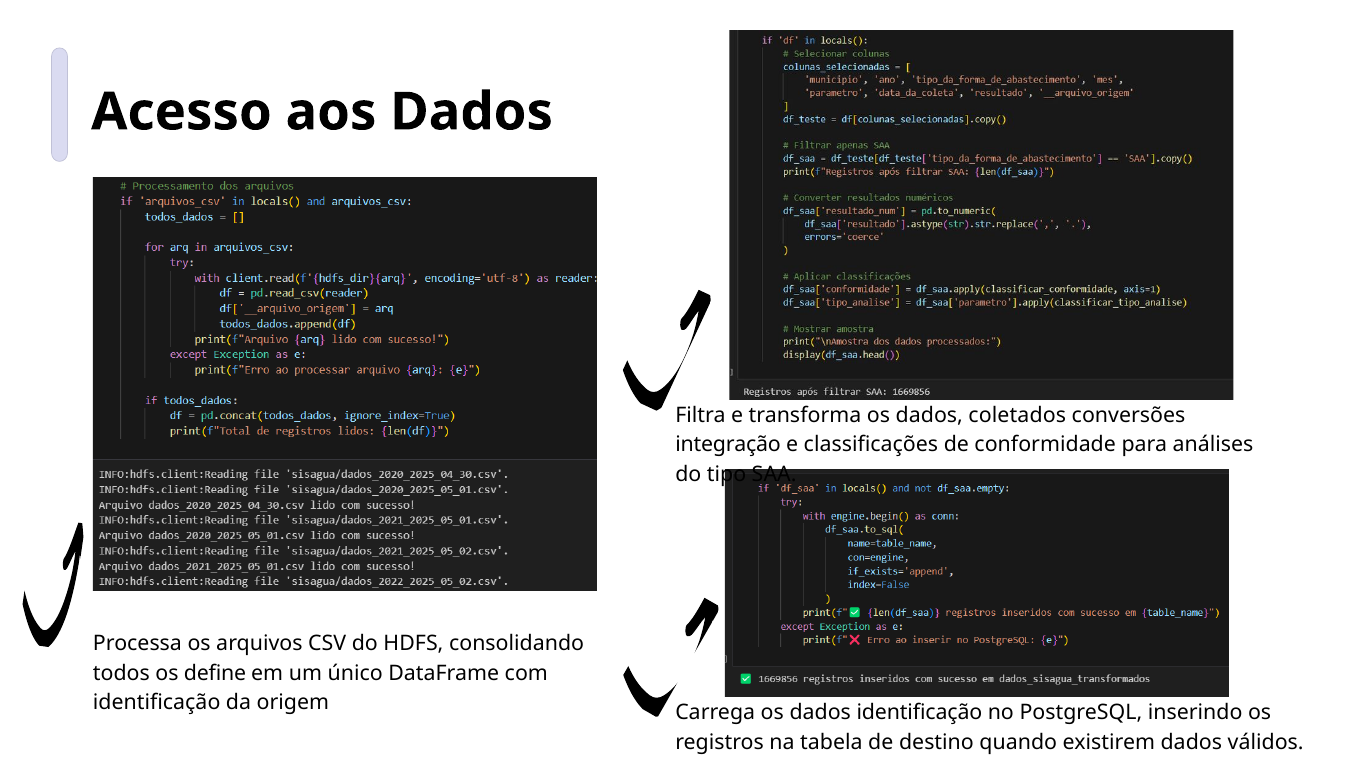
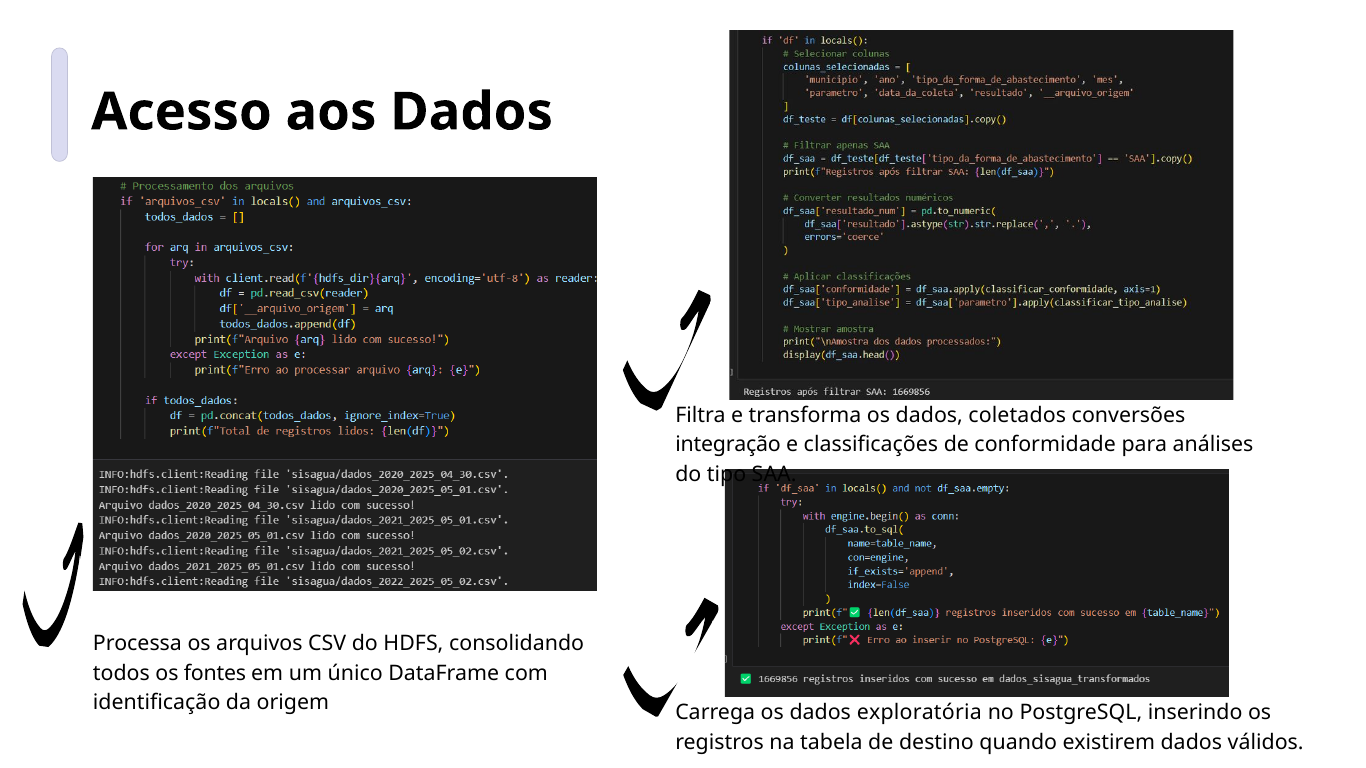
define: define -> fontes
dados identificação: identificação -> exploratória
